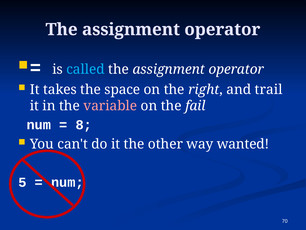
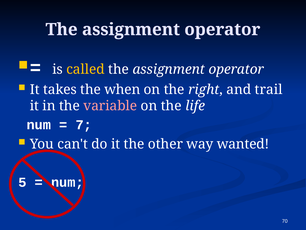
called colour: light blue -> yellow
space: space -> when
fail: fail -> life
8: 8 -> 7
